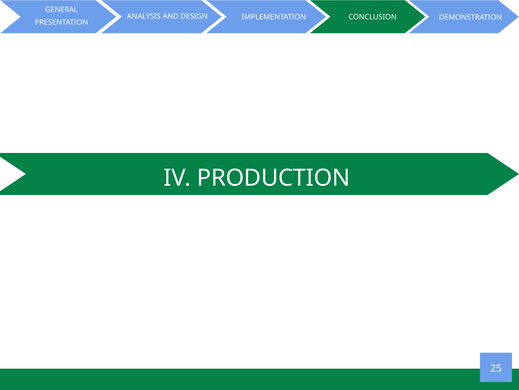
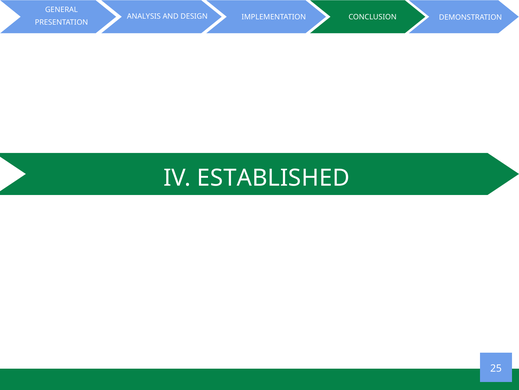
PRODUCTION: PRODUCTION -> ESTABLISHED
